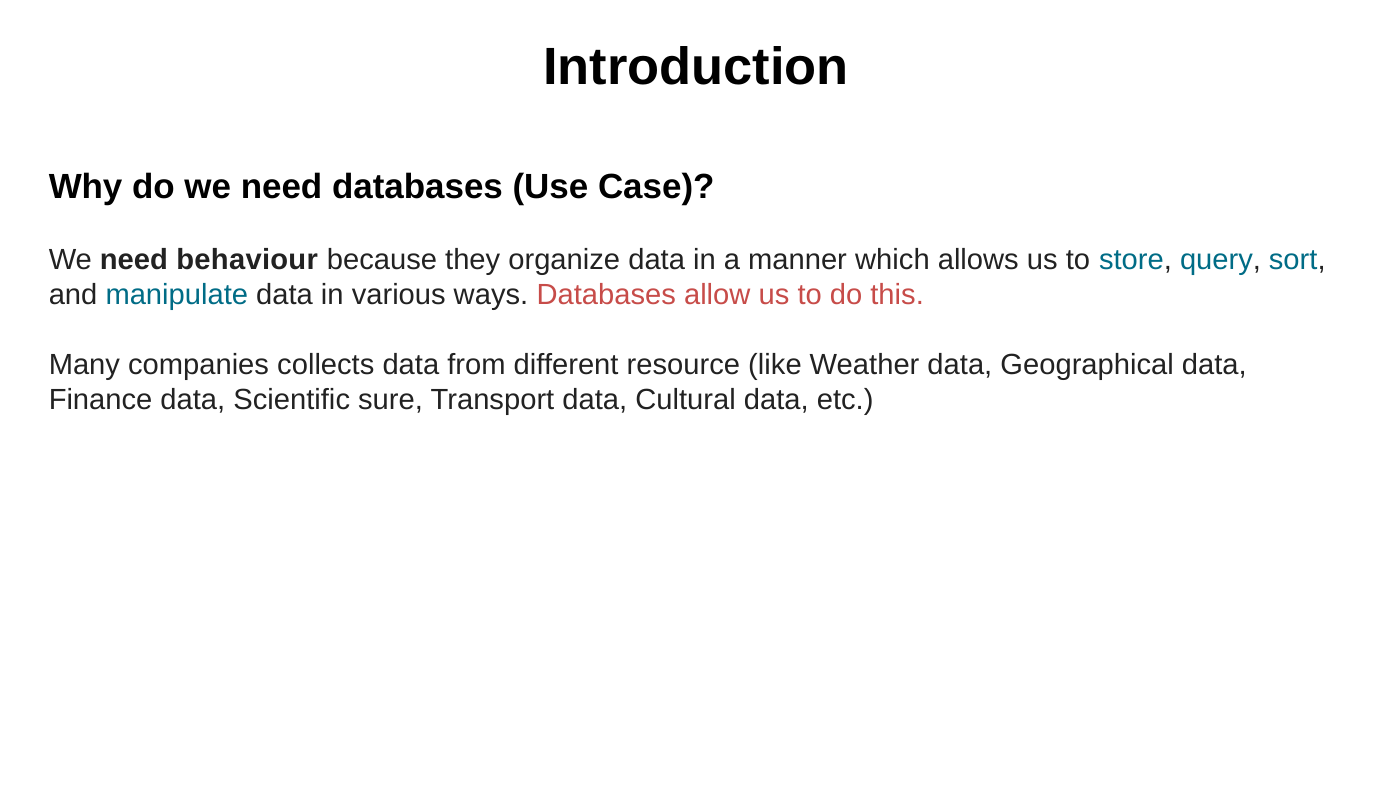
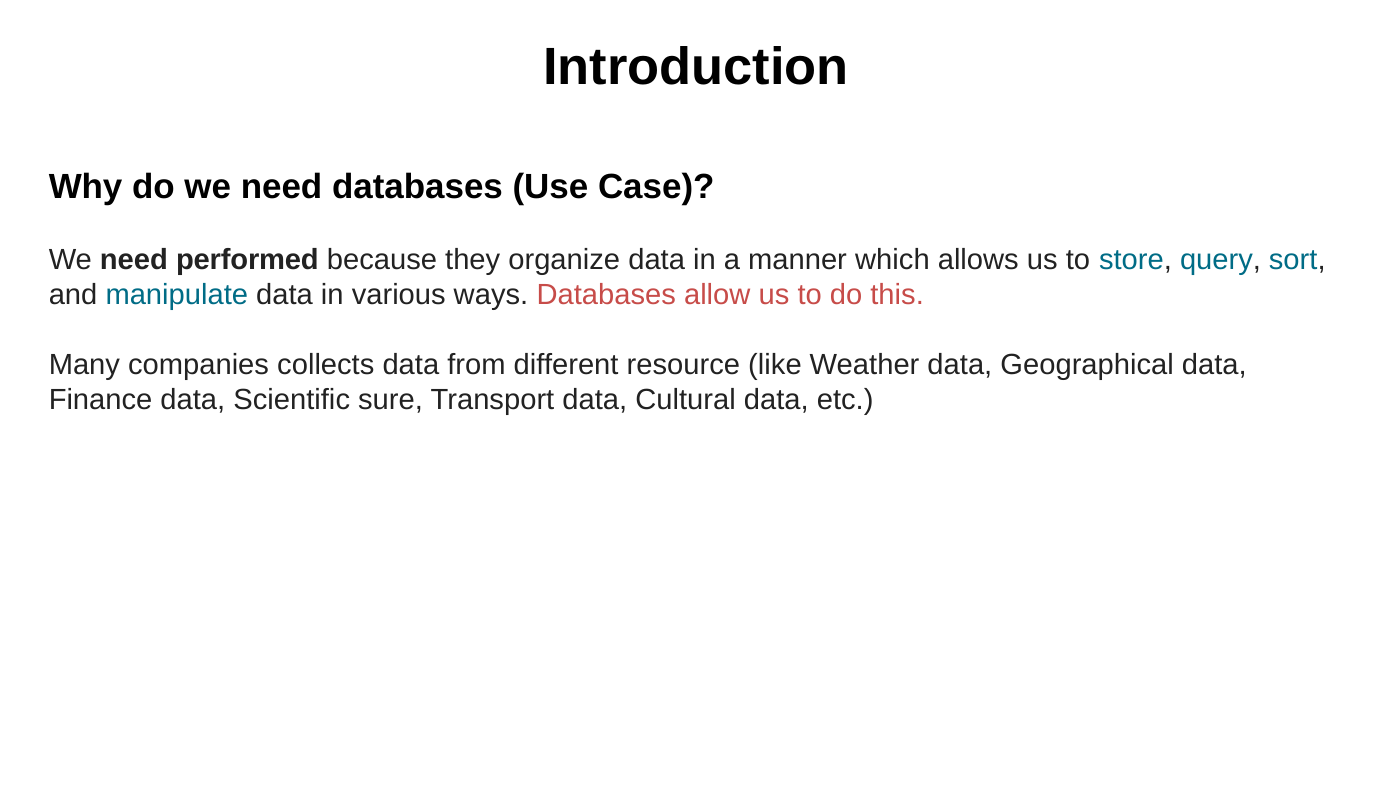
behaviour: behaviour -> performed
